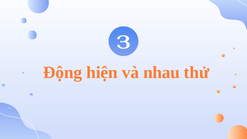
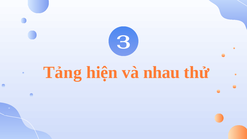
Động: Động -> Tảng
